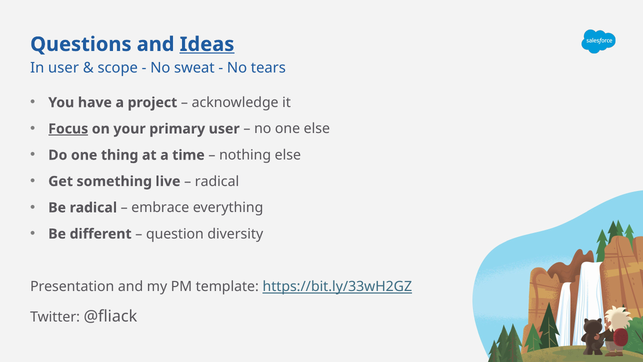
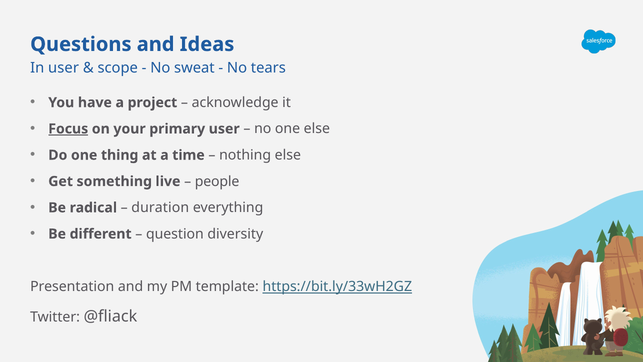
Ideas underline: present -> none
radical at (217, 181): radical -> people
embrace: embrace -> duration
